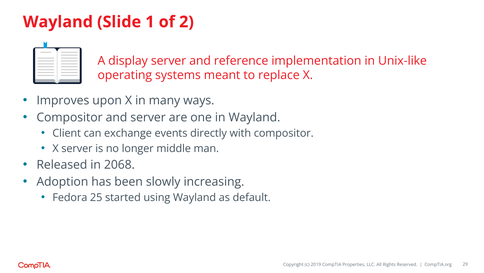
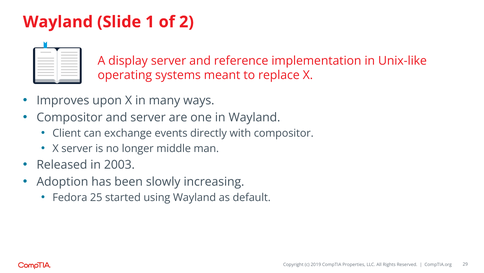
2068: 2068 -> 2003
